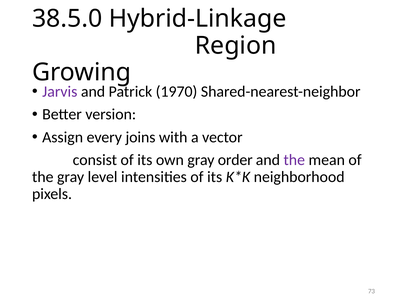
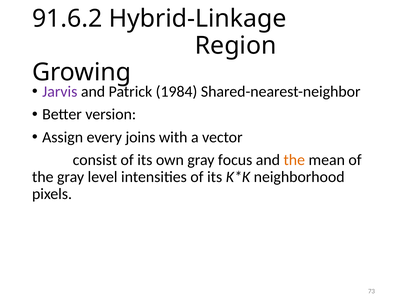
38.5.0: 38.5.0 -> 91.6.2
1970: 1970 -> 1984
order: order -> focus
the at (294, 160) colour: purple -> orange
